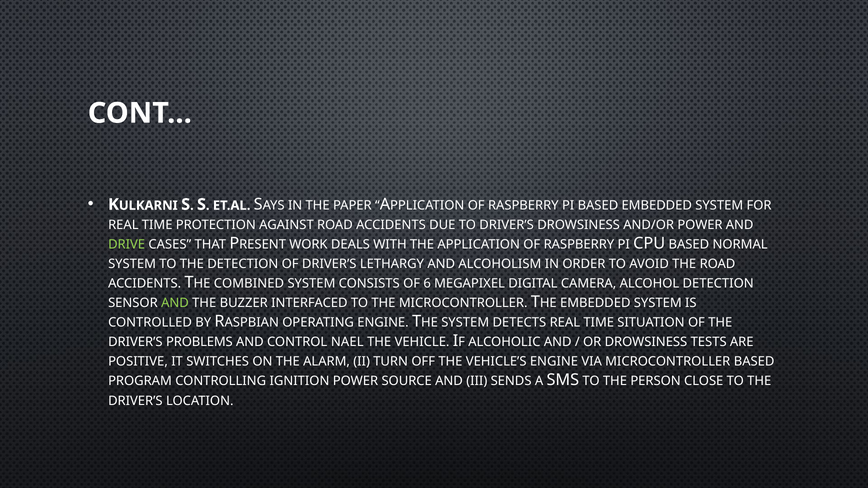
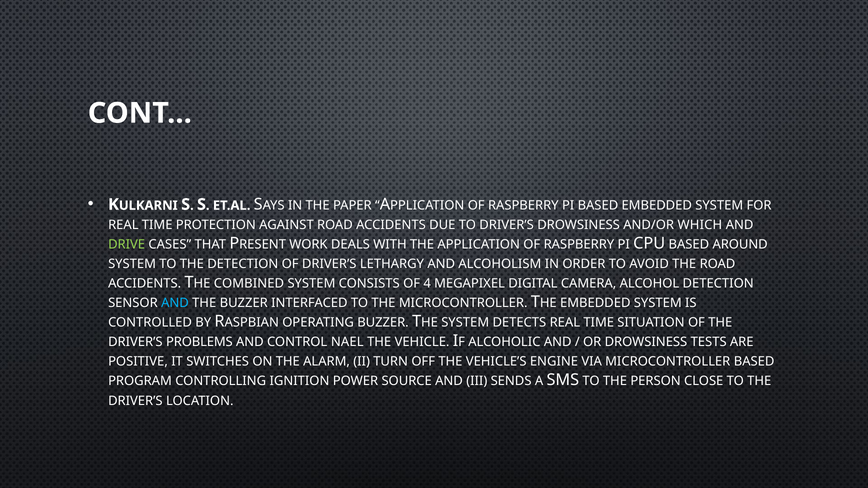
AND/OR POWER: POWER -> WHICH
NORMAL: NORMAL -> AROUND
6: 6 -> 4
AND at (175, 303) colour: light green -> light blue
OPERATING ENGINE: ENGINE -> BUZZER
